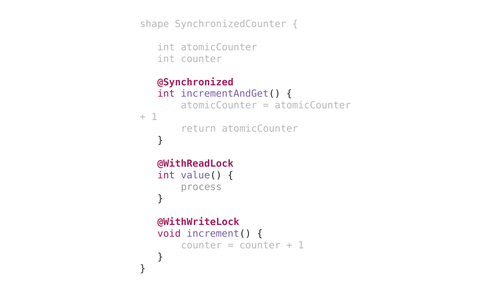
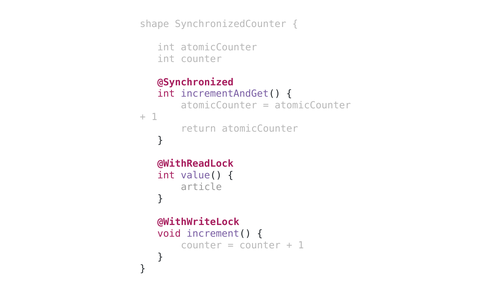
process: process -> article
